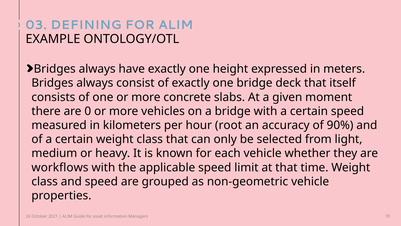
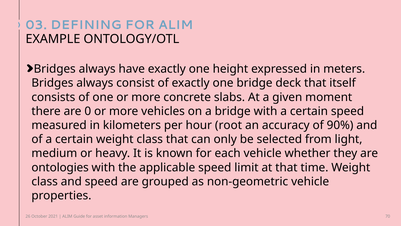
workflows: workflows -> ontologies
